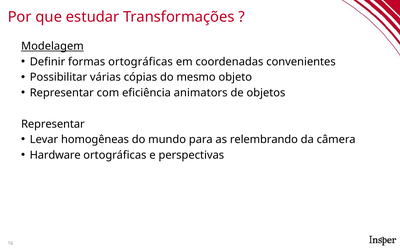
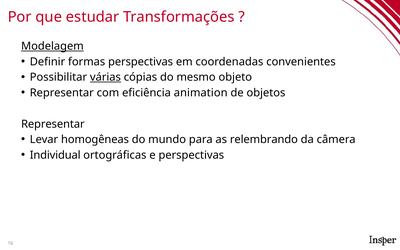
formas ortográficas: ortográficas -> perspectivas
várias underline: none -> present
animators: animators -> animation
Hardware: Hardware -> Individual
